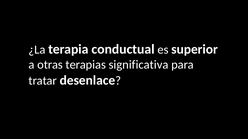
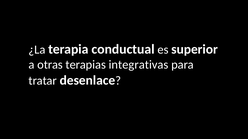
significativa: significativa -> integrativas
